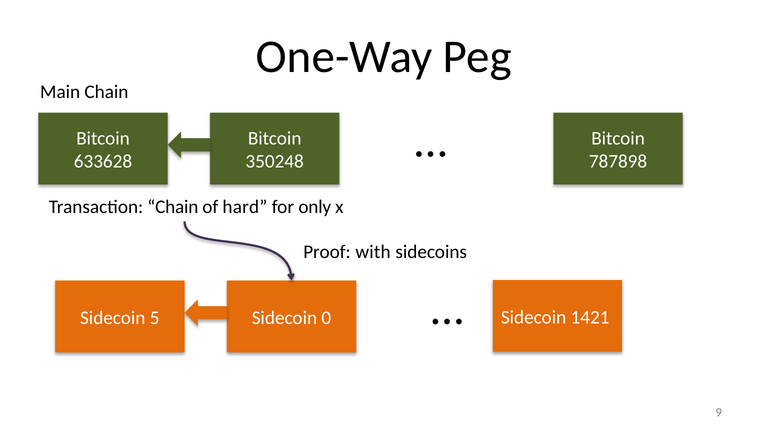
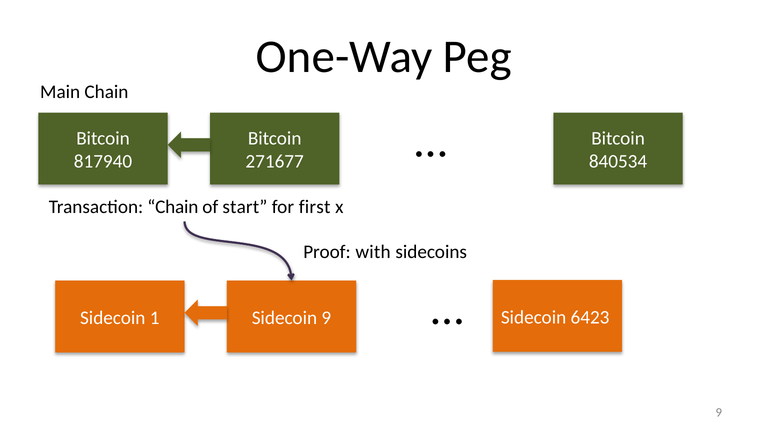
633628: 633628 -> 817940
350248: 350248 -> 271677
787898: 787898 -> 840534
hard: hard -> start
only: only -> first
5: 5 -> 1
Sidecoin 0: 0 -> 9
1421: 1421 -> 6423
